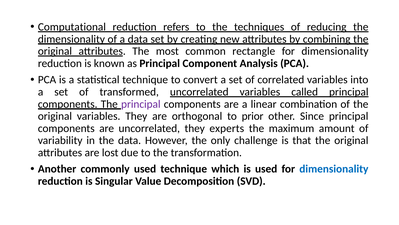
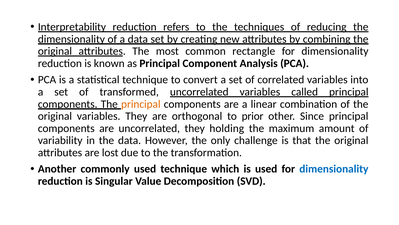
Computational: Computational -> Interpretability
principal at (141, 104) colour: purple -> orange
experts: experts -> holding
